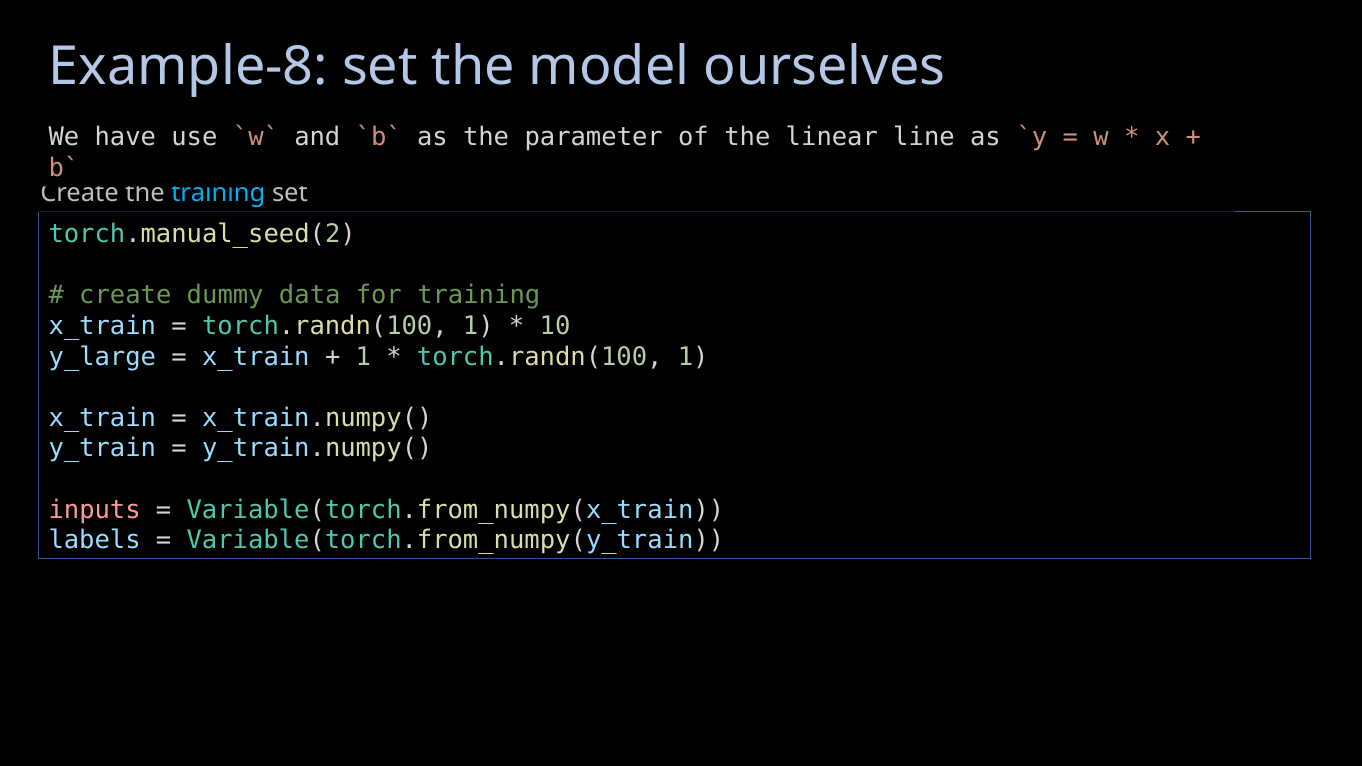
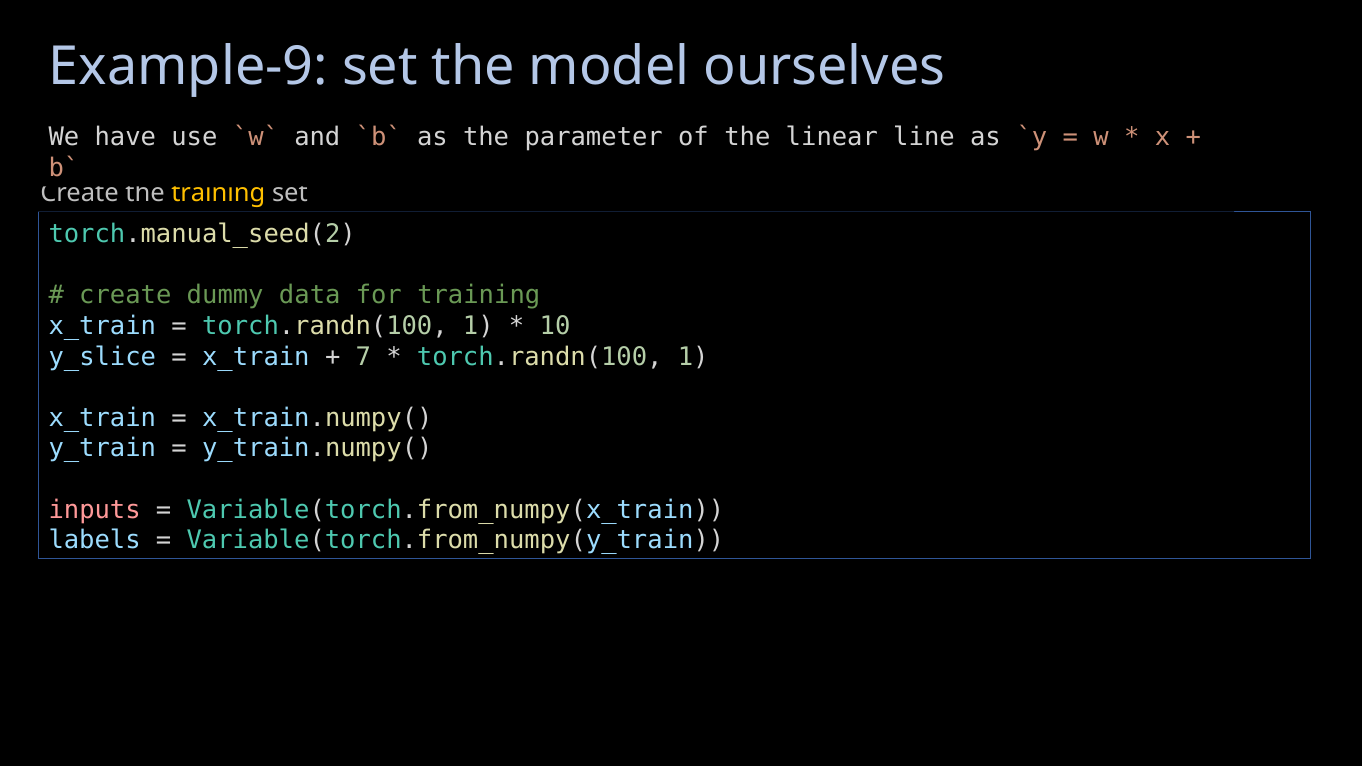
Example-8: Example-8 -> Example-9
training at (218, 193) colour: light blue -> yellow
y_large: y_large -> y_slice
1 at (363, 357): 1 -> 7
